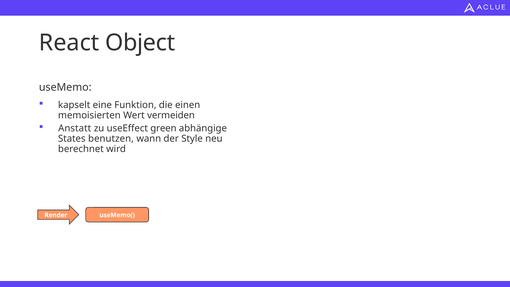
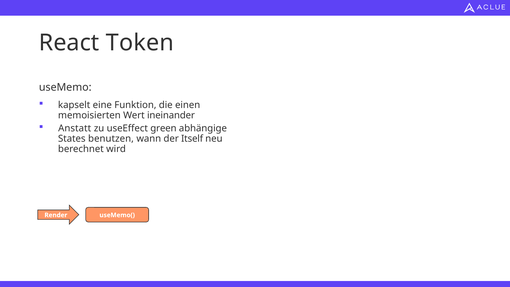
Object: Object -> Token
vermeiden: vermeiden -> ineinander
Style: Style -> Itself
